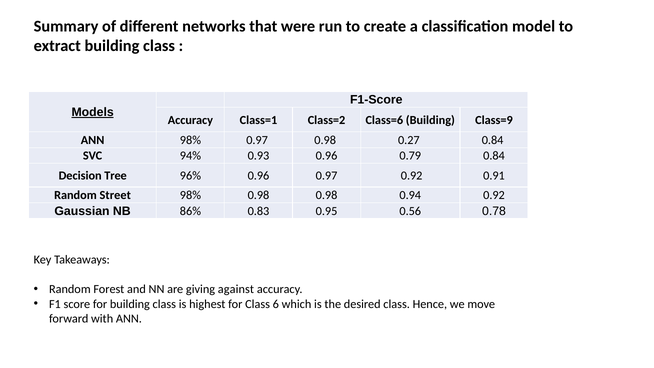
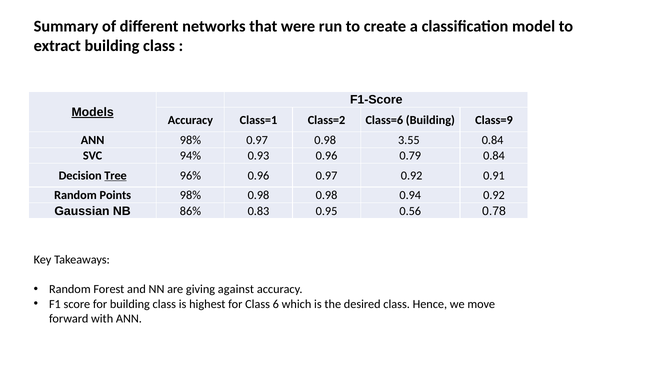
0.27: 0.27 -> 3.55
Tree underline: none -> present
Street: Street -> Points
